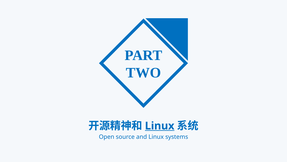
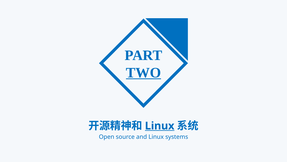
TWO underline: none -> present
